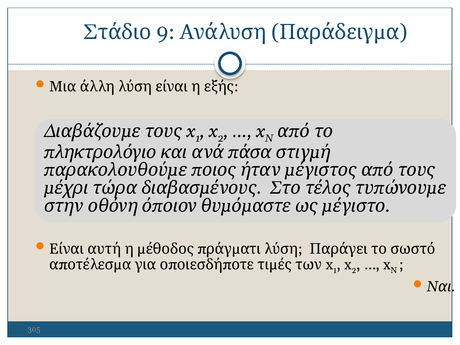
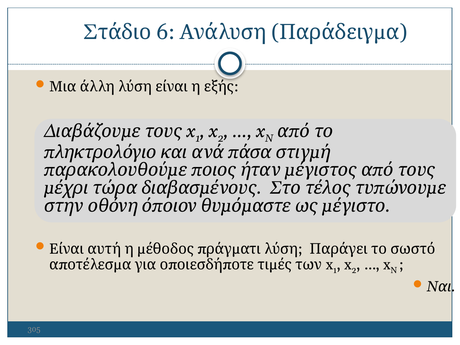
9: 9 -> 6
